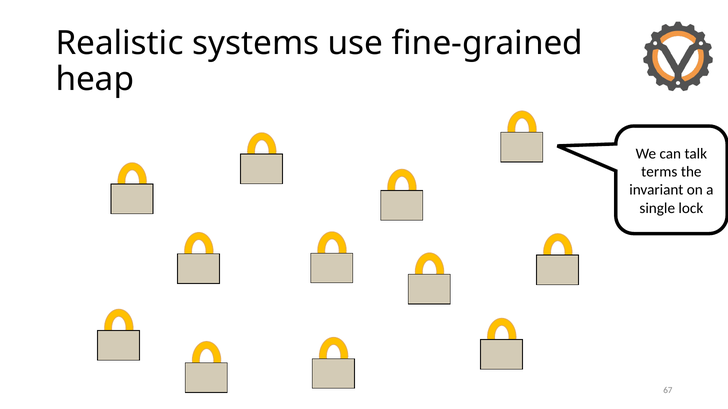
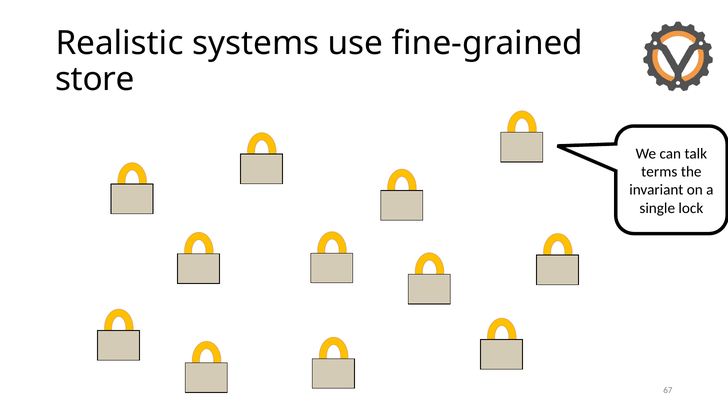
heap: heap -> store
